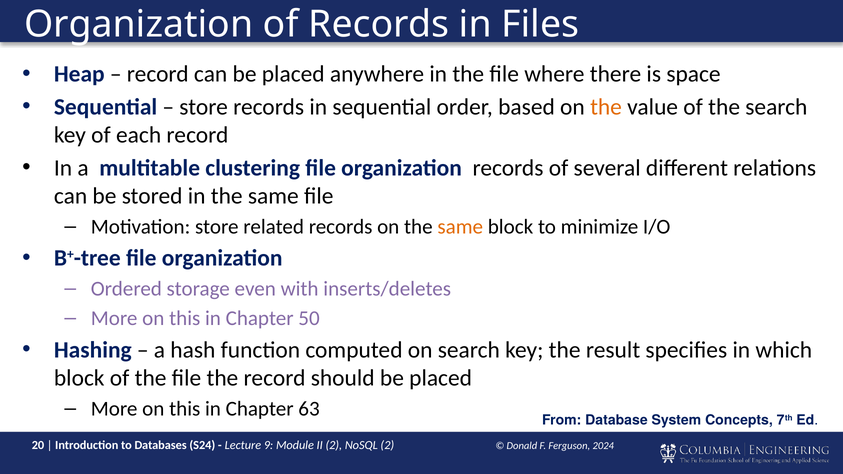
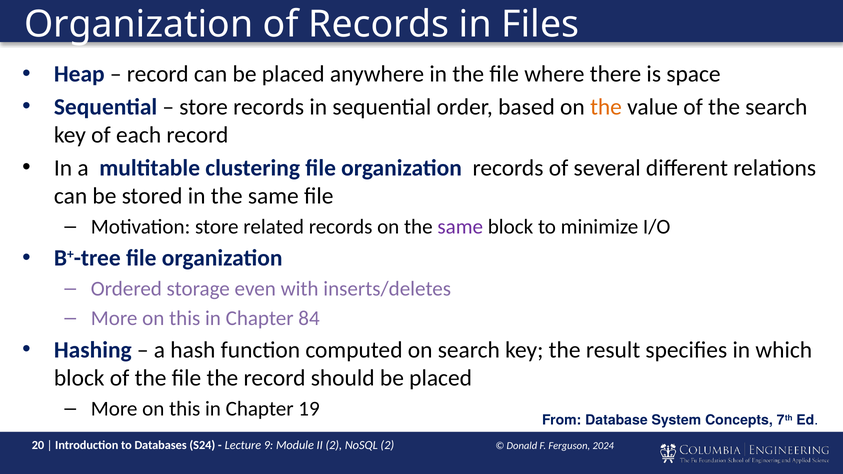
same at (460, 227) colour: orange -> purple
50: 50 -> 84
63: 63 -> 19
